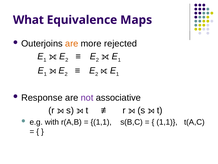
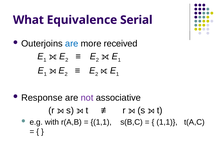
Maps: Maps -> Serial
are at (72, 44) colour: orange -> blue
rejected: rejected -> received
